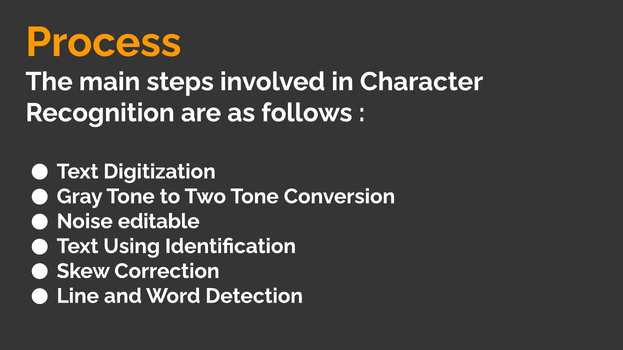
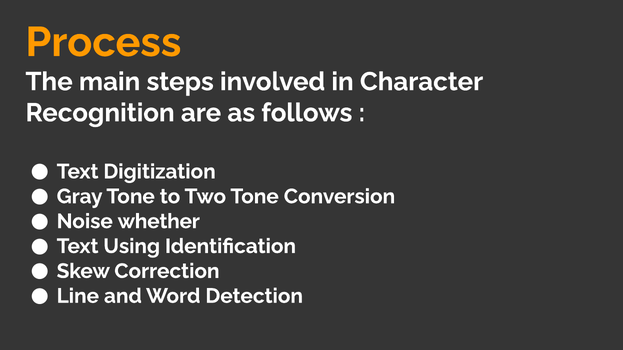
editable: editable -> whether
